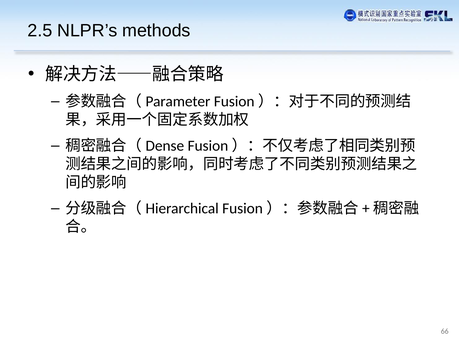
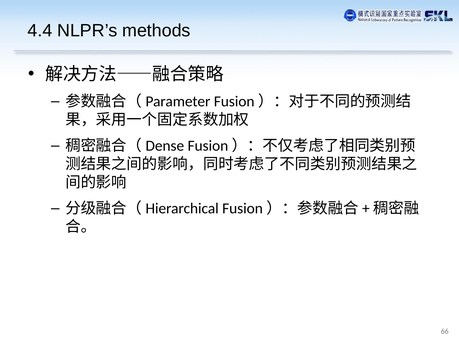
2.5: 2.5 -> 4.4
